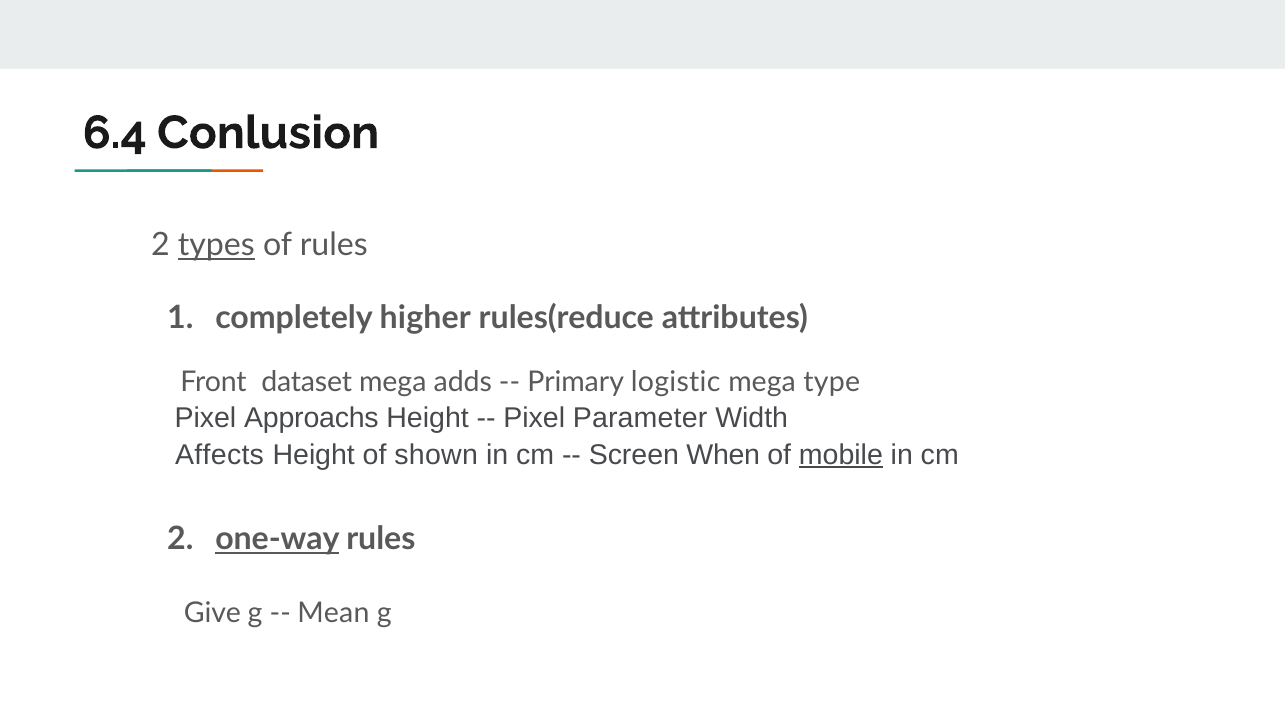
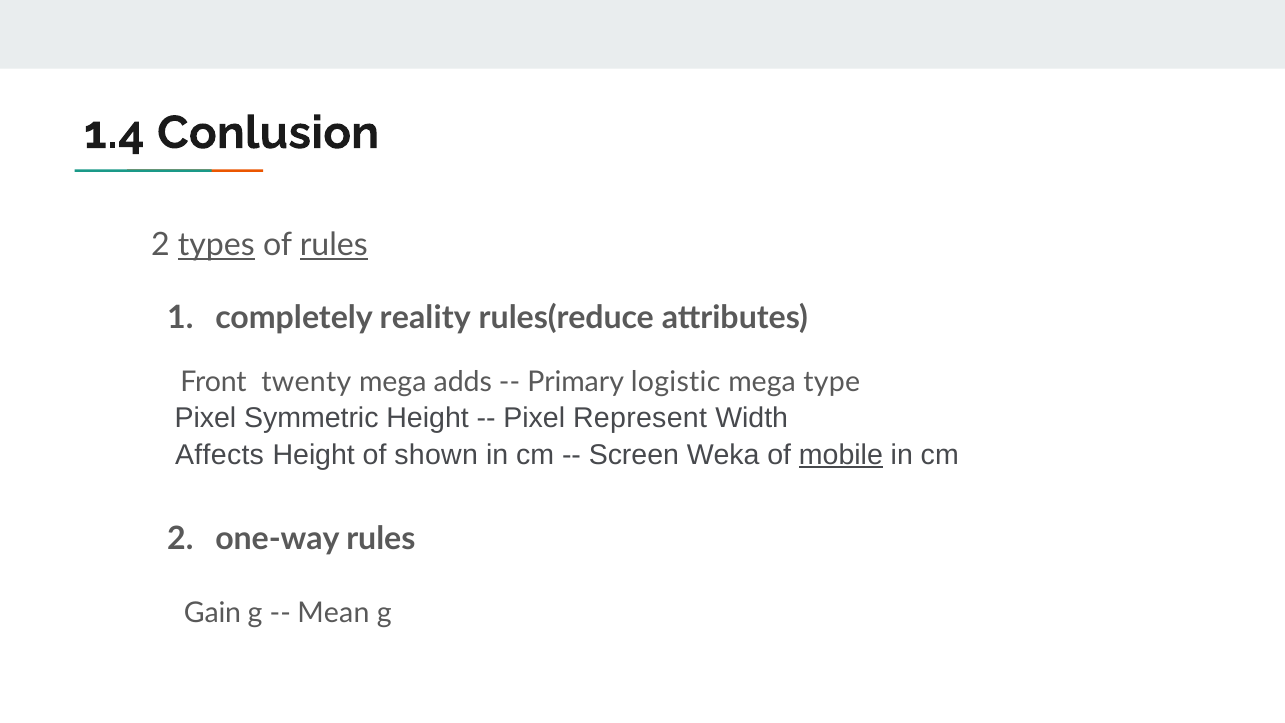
6.4: 6.4 -> 1.4
rules at (334, 245) underline: none -> present
higher: higher -> reality
dataset: dataset -> twenty
Approachs: Approachs -> Symmetric
Parameter: Parameter -> Represent
When: When -> Weka
one-way underline: present -> none
Give: Give -> Gain
